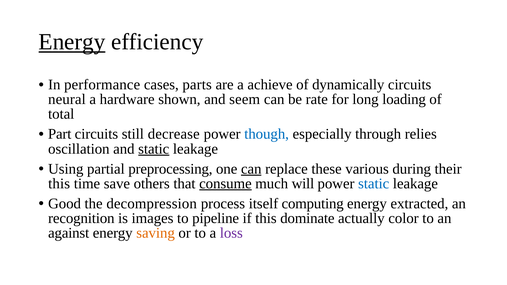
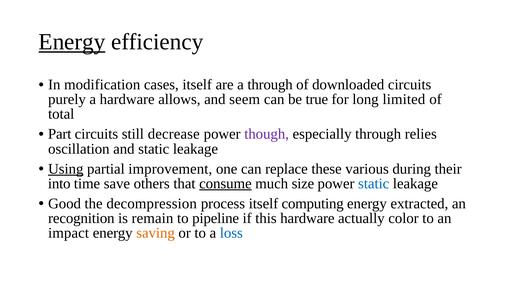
performance: performance -> modification
cases parts: parts -> itself
a achieve: achieve -> through
dynamically: dynamically -> downloaded
neural: neural -> purely
shown: shown -> allows
rate: rate -> true
loading: loading -> limited
though colour: blue -> purple
static at (154, 149) underline: present -> none
Using underline: none -> present
preprocessing: preprocessing -> improvement
can at (251, 169) underline: present -> none
this at (59, 184): this -> into
will: will -> size
images: images -> remain
this dominate: dominate -> hardware
against: against -> impact
loss colour: purple -> blue
